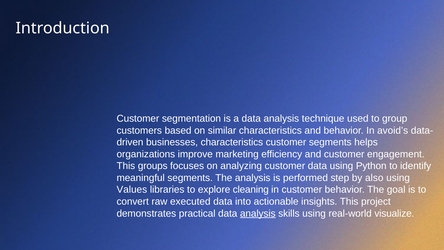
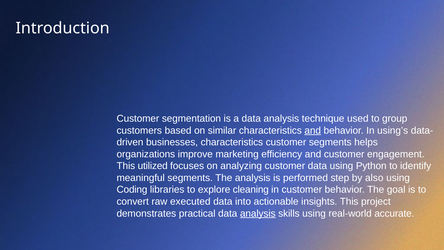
and at (313, 130) underline: none -> present
avoid’s: avoid’s -> using’s
groups: groups -> utilized
Values: Values -> Coding
visualize: visualize -> accurate
